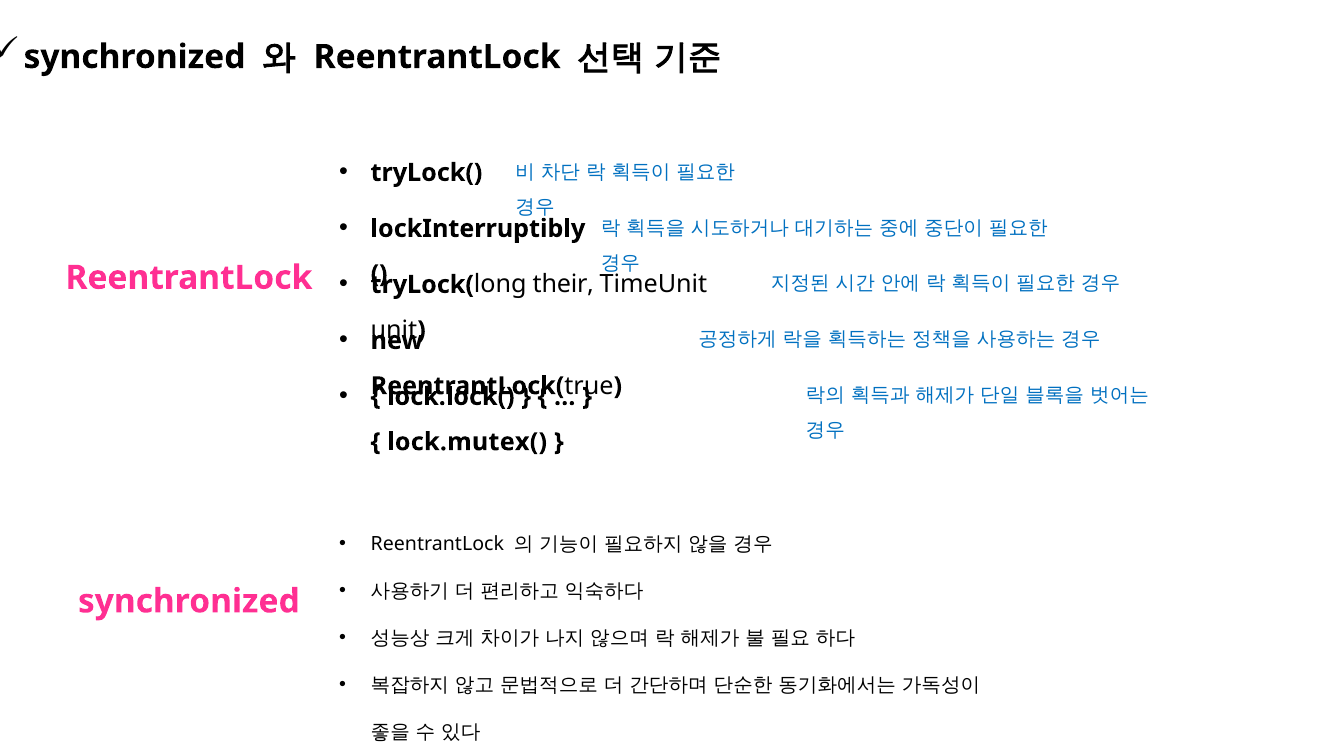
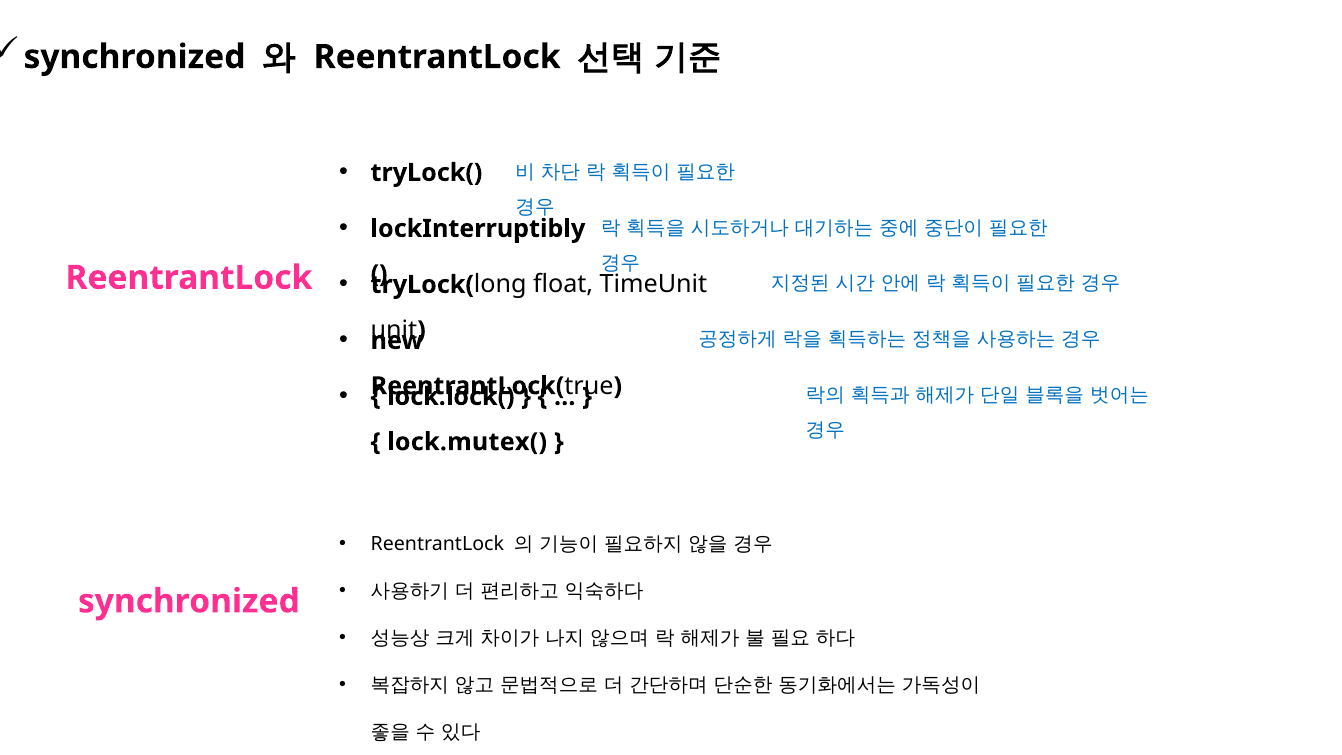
their: their -> float
